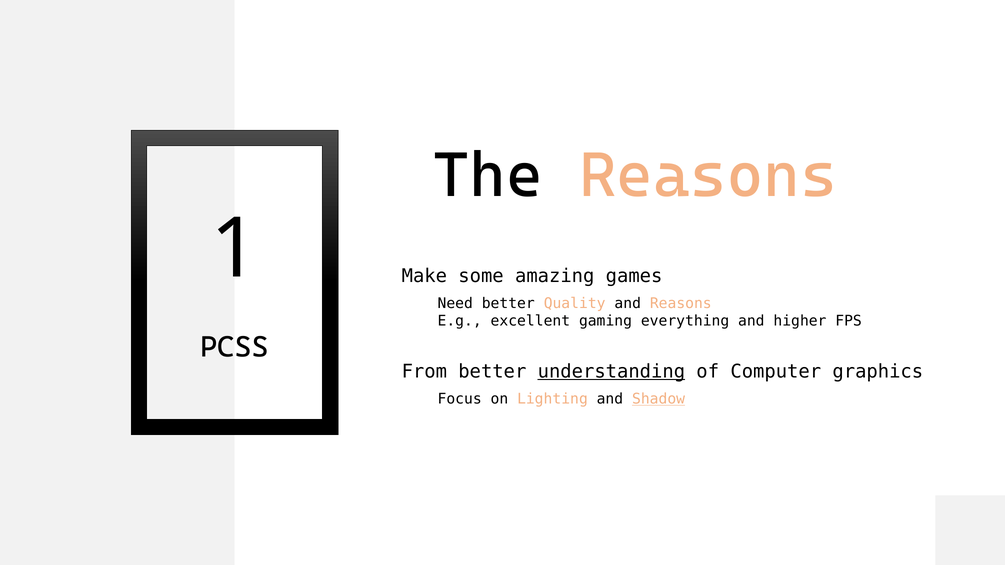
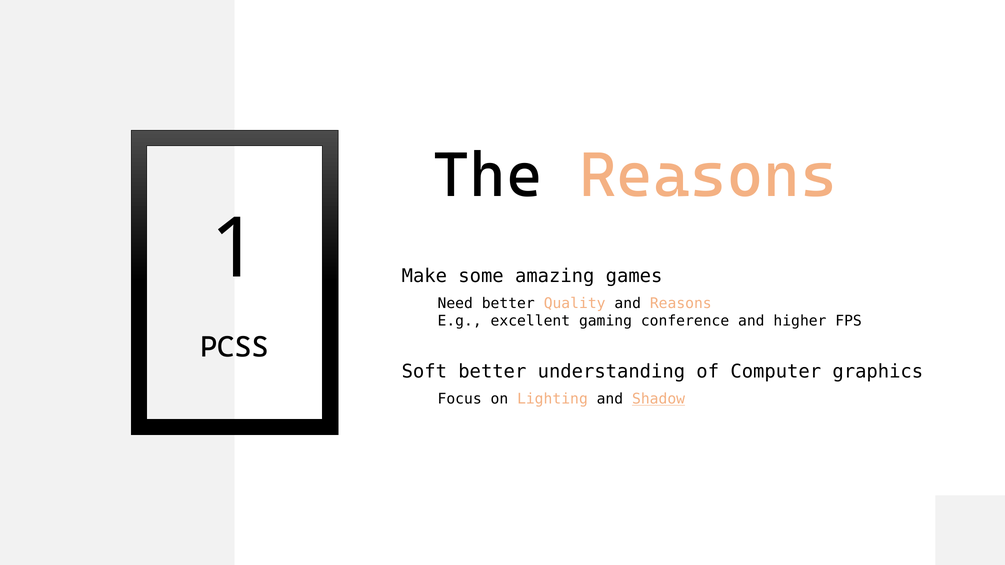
everything: everything -> conference
From: From -> Soft
understanding underline: present -> none
